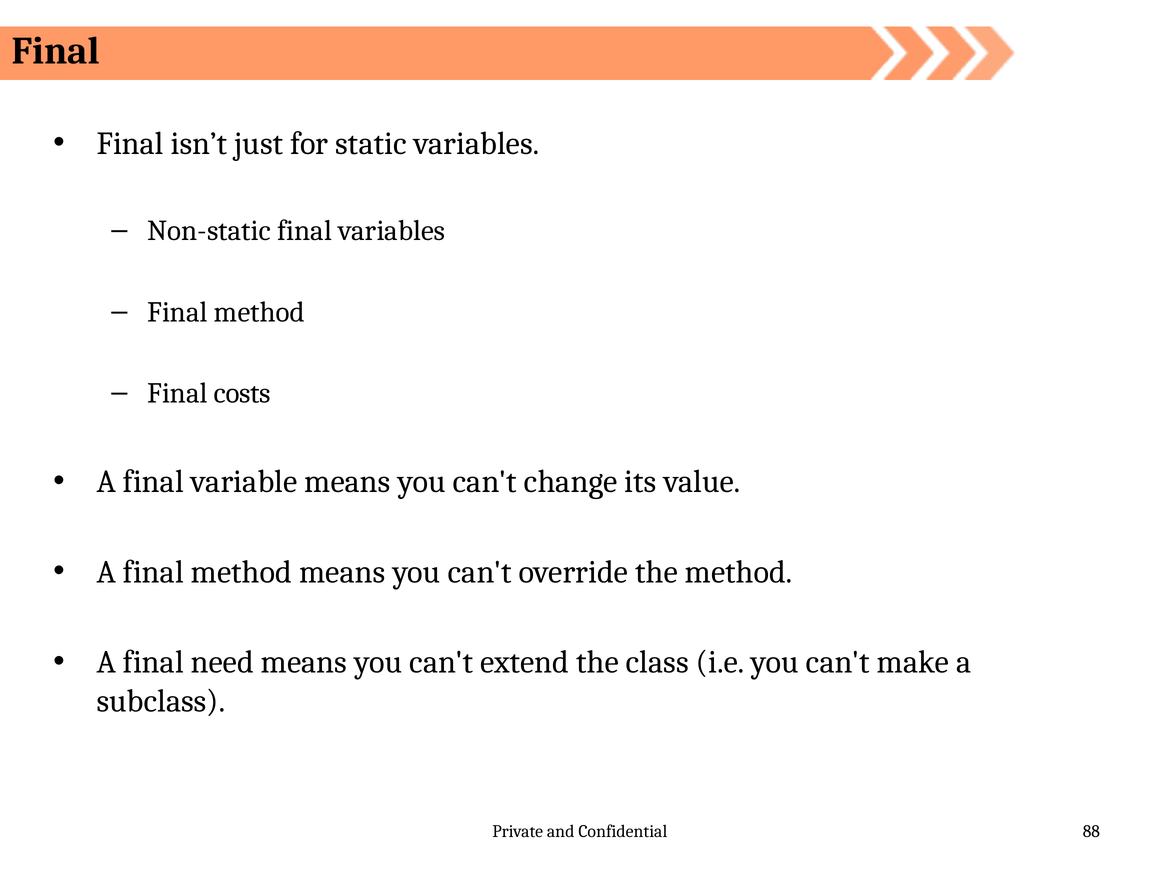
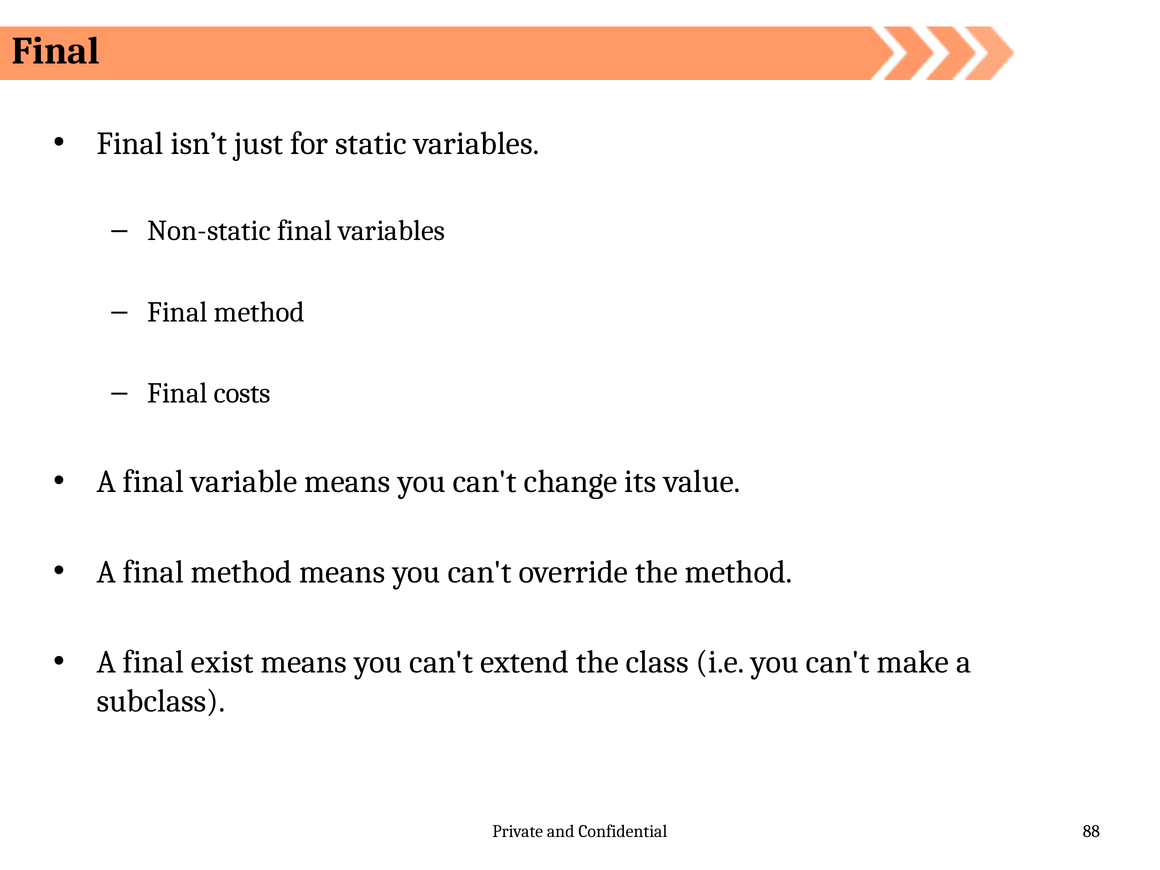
need: need -> exist
